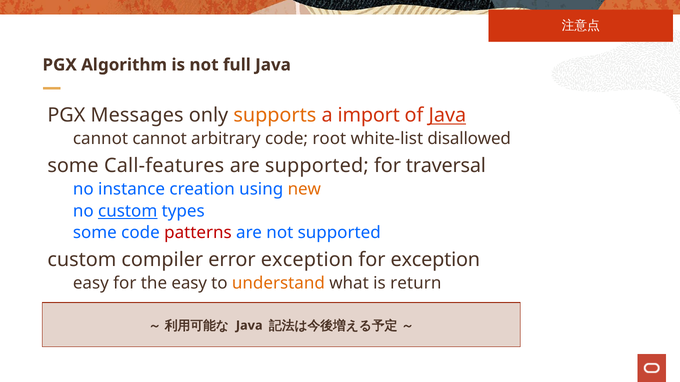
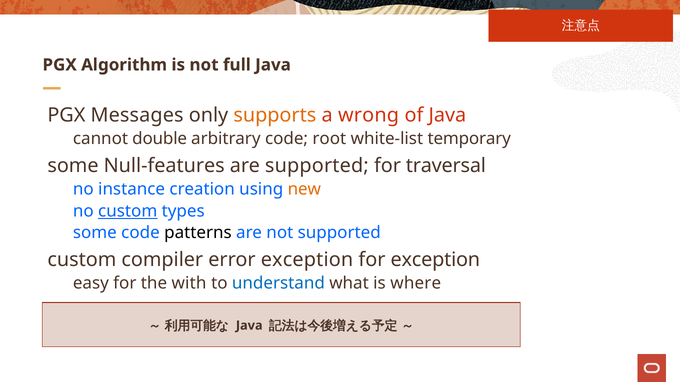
import: import -> wrong
Java at (447, 116) underline: present -> none
cannot cannot: cannot -> double
disallowed: disallowed -> temporary
Call-features: Call-features -> Null-features
patterns colour: red -> black
the easy: easy -> with
understand colour: orange -> blue
return: return -> where
